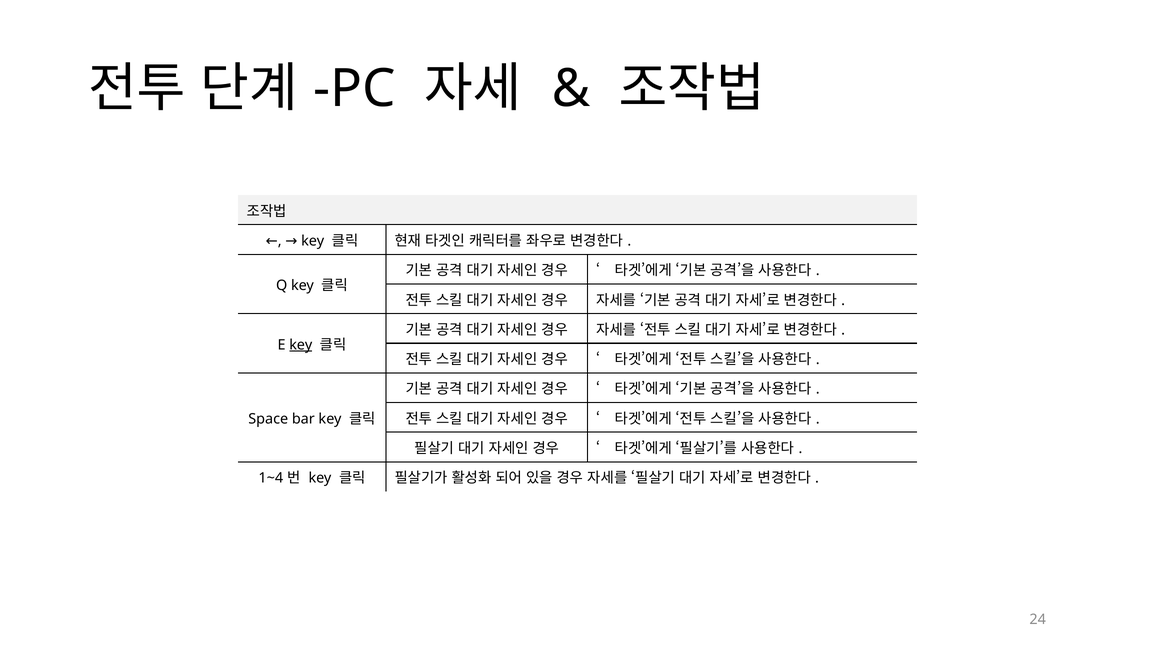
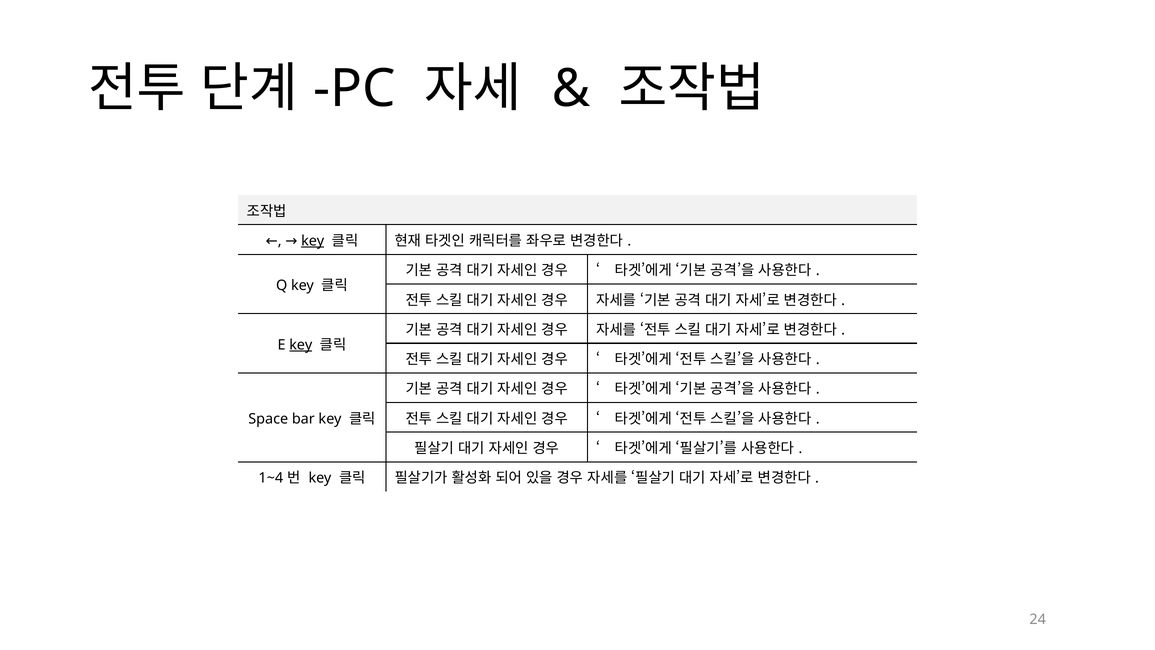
key at (313, 241) underline: none -> present
